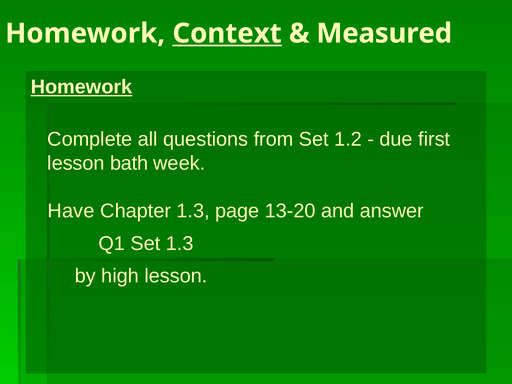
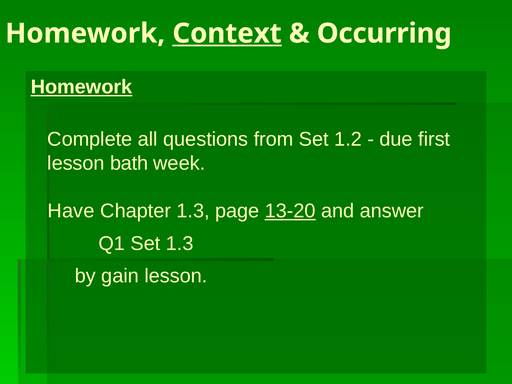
Measured: Measured -> Occurring
13-20 underline: none -> present
high: high -> gain
